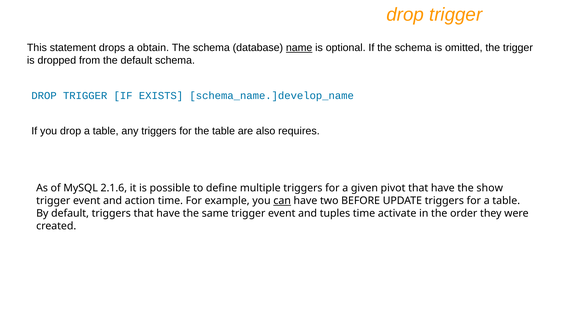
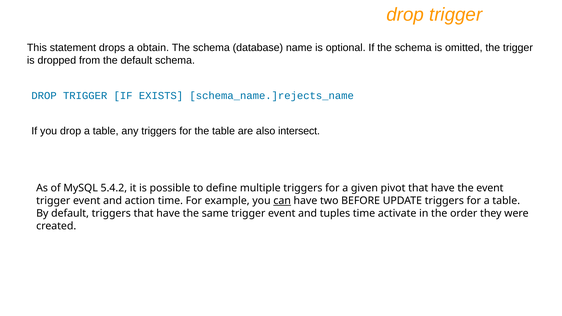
name underline: present -> none
schema_name.]develop_name: schema_name.]develop_name -> schema_name.]rejects_name
requires: requires -> intersect
2.1.6: 2.1.6 -> 5.4.2
the show: show -> event
